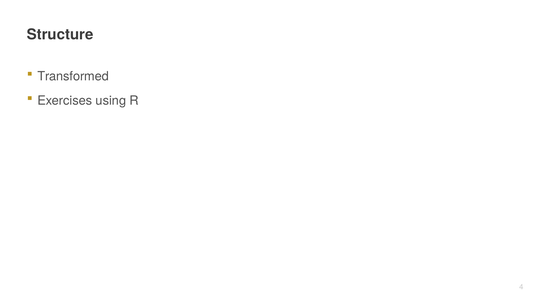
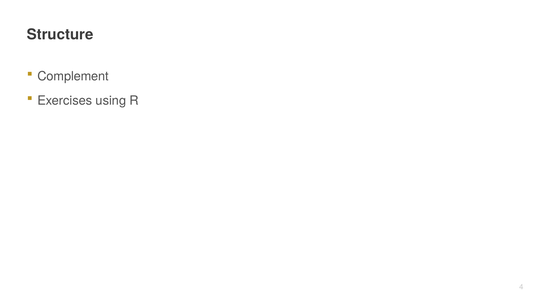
Transformed: Transformed -> Complement
